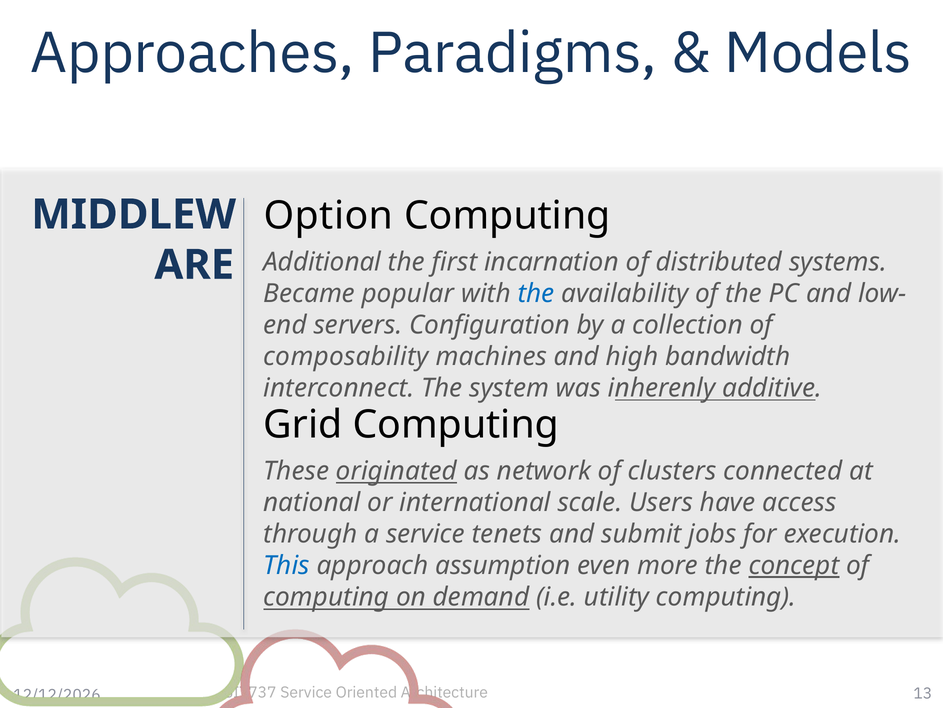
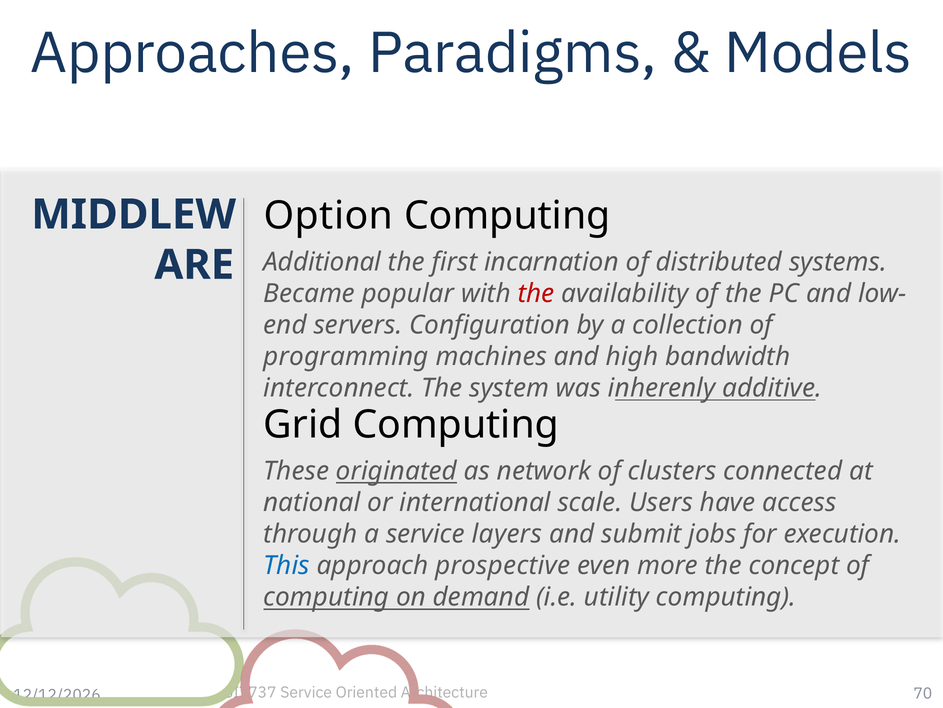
the at (536, 293) colour: blue -> red
composability: composability -> programming
tenets: tenets -> layers
assumption: assumption -> prospective
concept underline: present -> none
13: 13 -> 70
